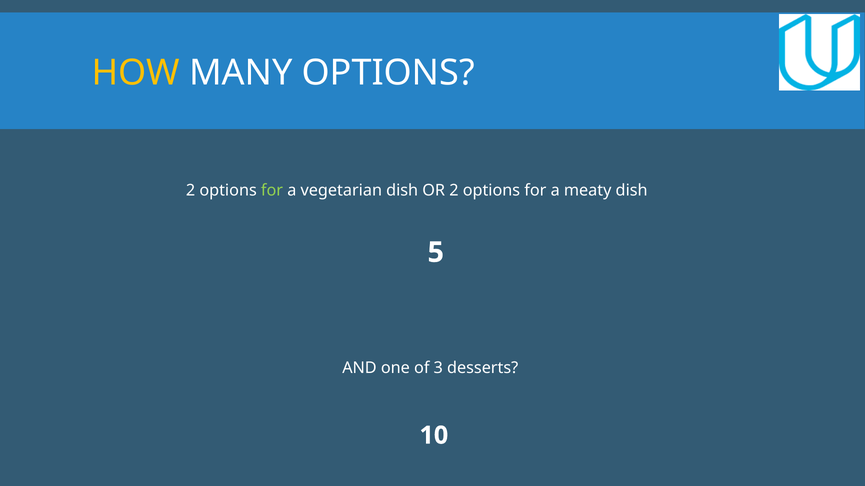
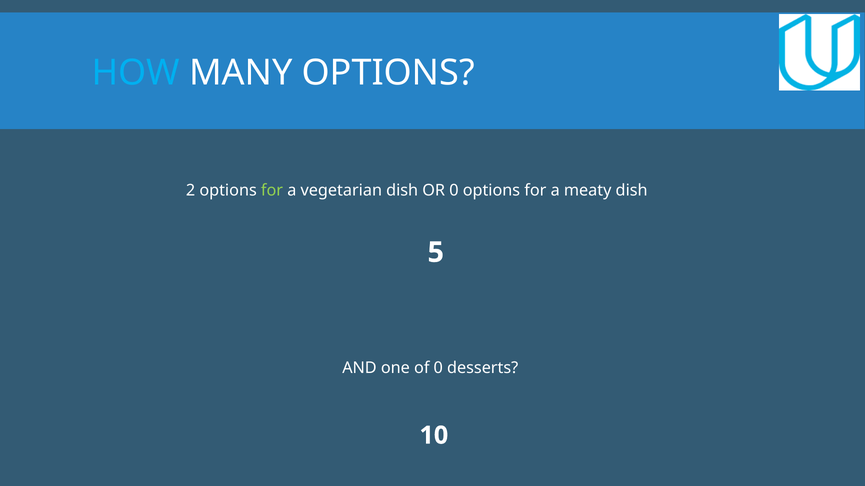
HOW colour: yellow -> light blue
OR 2: 2 -> 0
of 3: 3 -> 0
